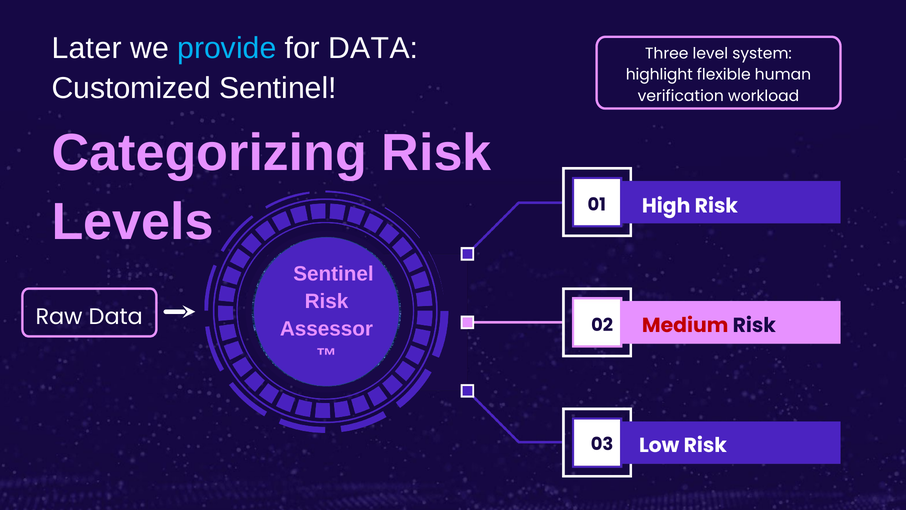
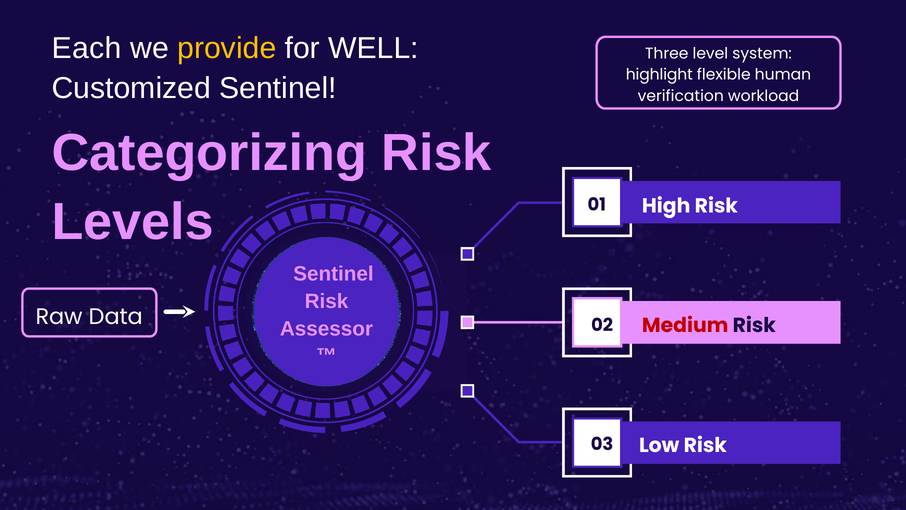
Later: Later -> Each
provide colour: light blue -> yellow
for DATA: DATA -> WELL
